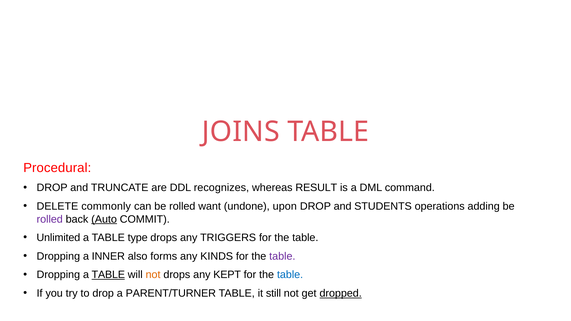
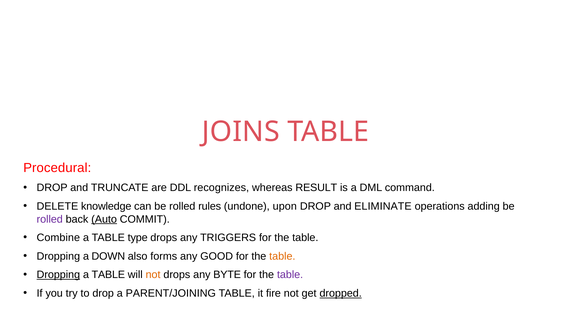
commonly: commonly -> knowledge
want: want -> rules
STUDENTS: STUDENTS -> ELIMINATE
Unlimited: Unlimited -> Combine
INNER: INNER -> DOWN
KINDS: KINDS -> GOOD
table at (282, 256) colour: purple -> orange
Dropping at (58, 275) underline: none -> present
TABLE at (108, 275) underline: present -> none
KEPT: KEPT -> BYTE
table at (290, 275) colour: blue -> purple
PARENT/TURNER: PARENT/TURNER -> PARENT/JOINING
still: still -> fire
